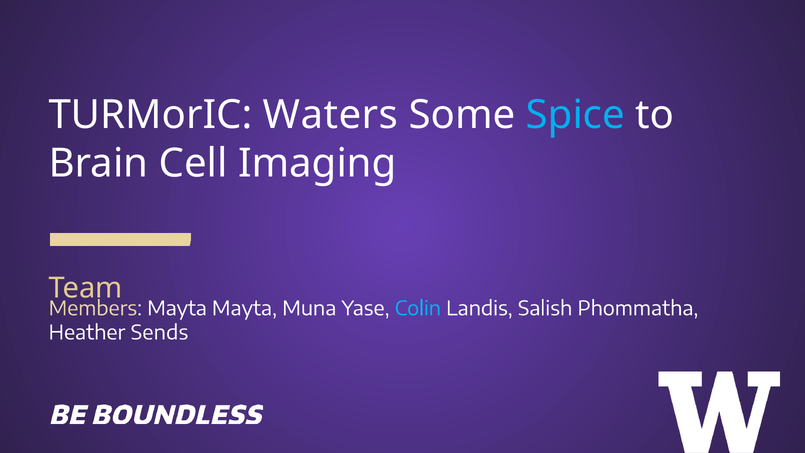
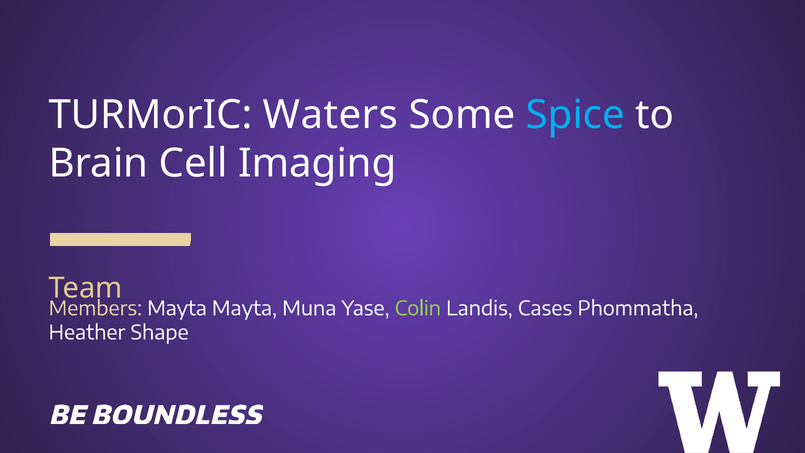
Colin colour: light blue -> light green
Salish: Salish -> Cases
Sends: Sends -> Shape
